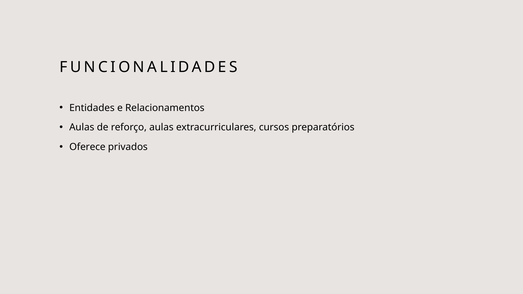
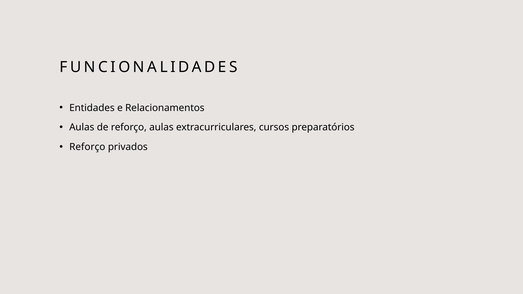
Oferece at (87, 147): Oferece -> Reforço
